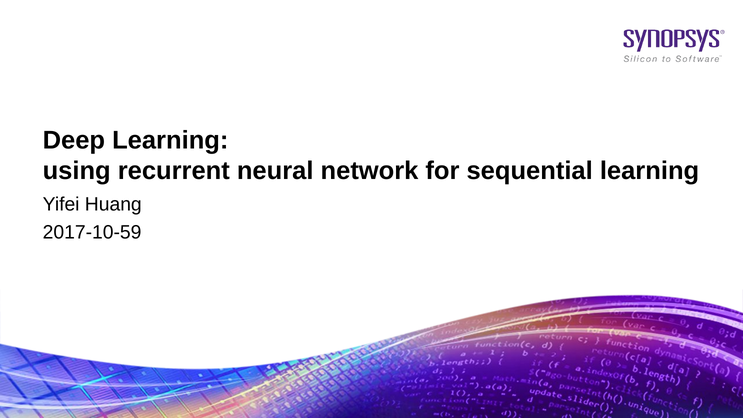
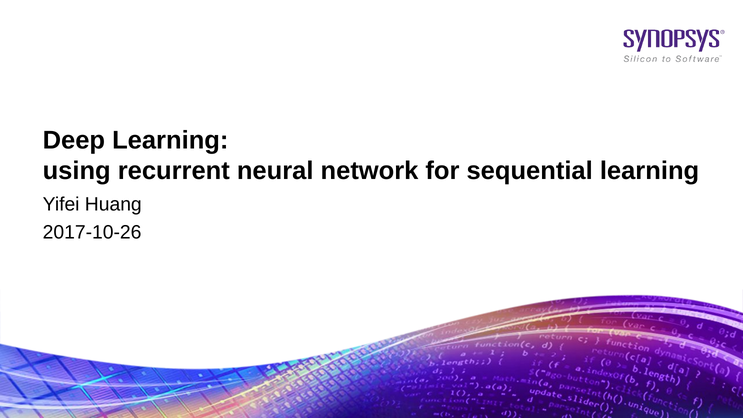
2017-10-59: 2017-10-59 -> 2017-10-26
